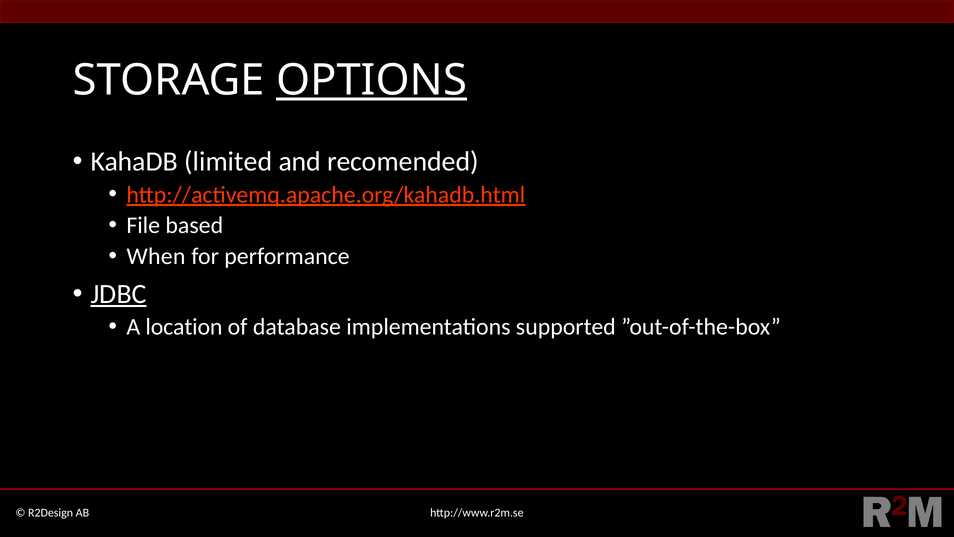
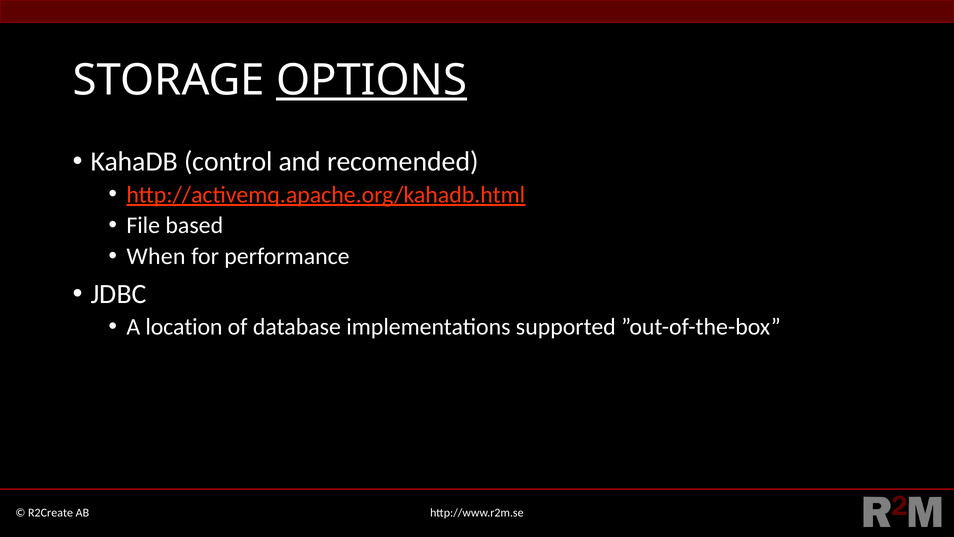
limited: limited -> control
JDBC underline: present -> none
R2Design: R2Design -> R2Create
